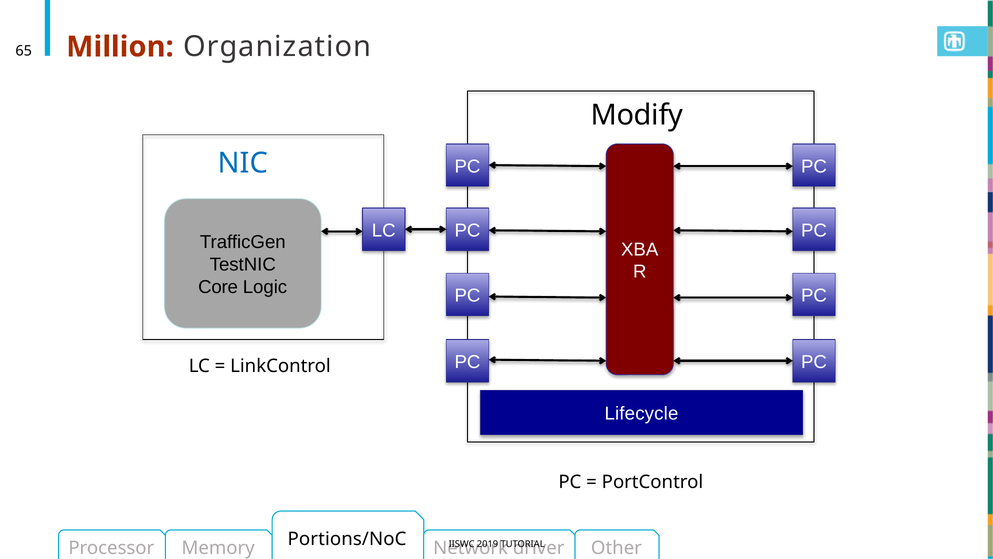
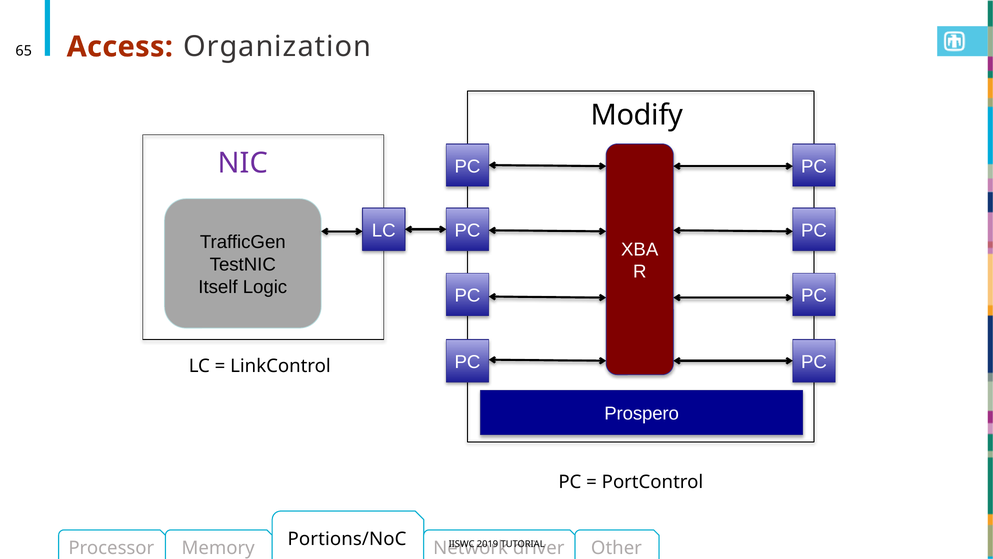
Million: Million -> Access
NIC colour: blue -> purple
Core: Core -> Itself
Lifecycle: Lifecycle -> Prospero
